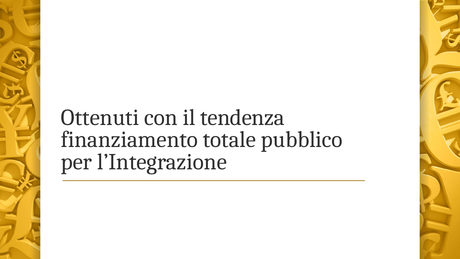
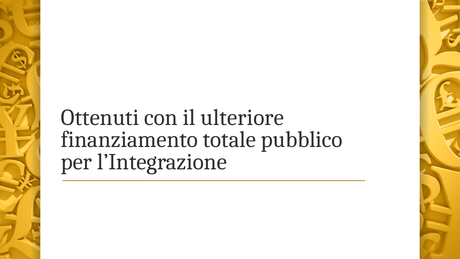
tendenza: tendenza -> ulteriore
